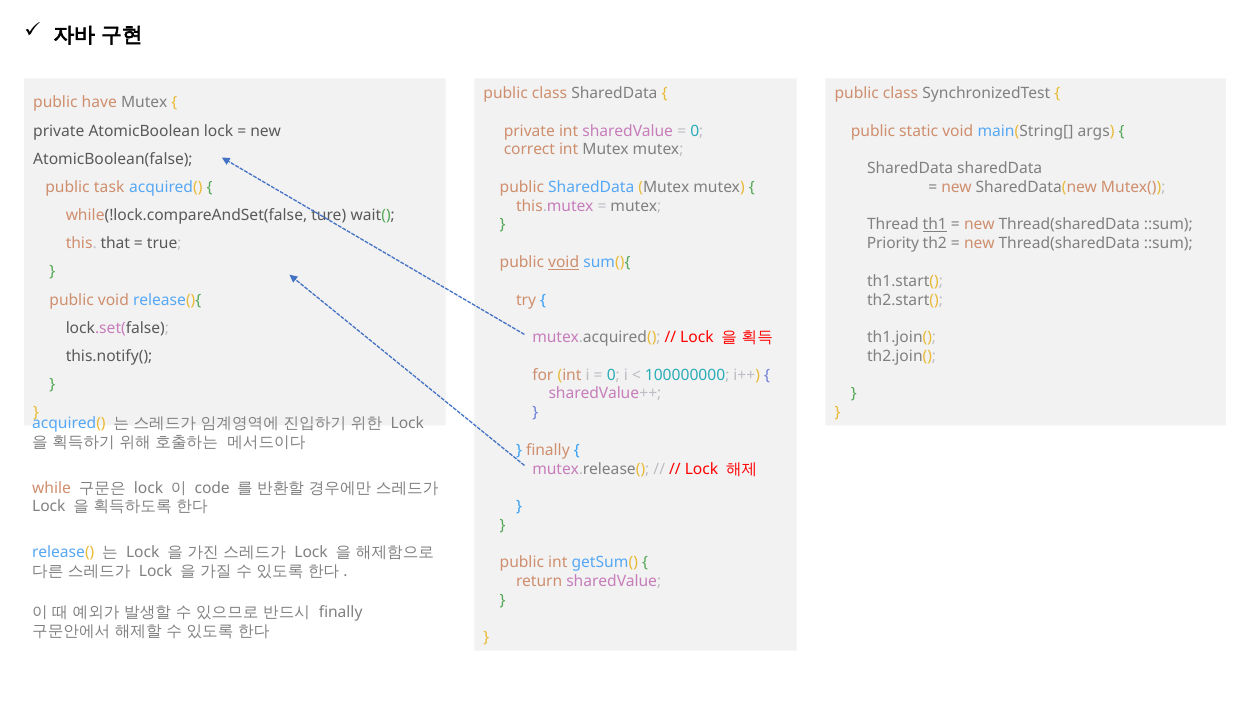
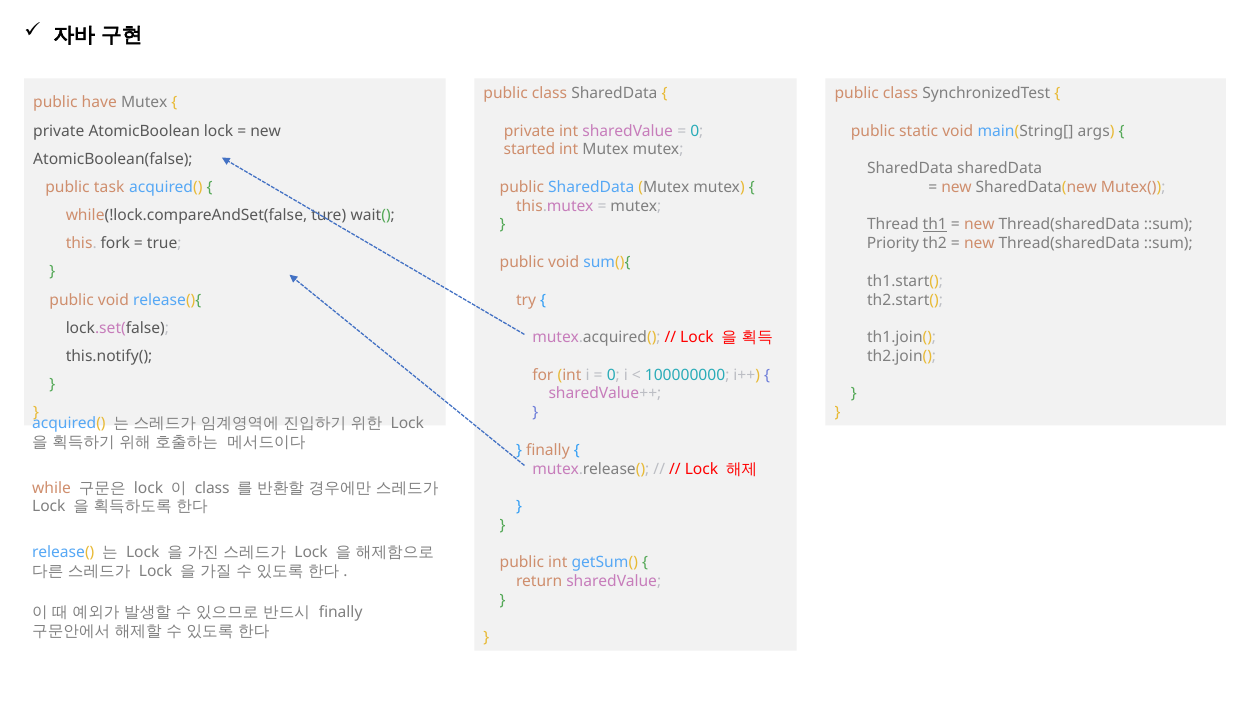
correct: correct -> started
that: that -> fork
void at (564, 262) underline: present -> none
code at (212, 488): code -> class
